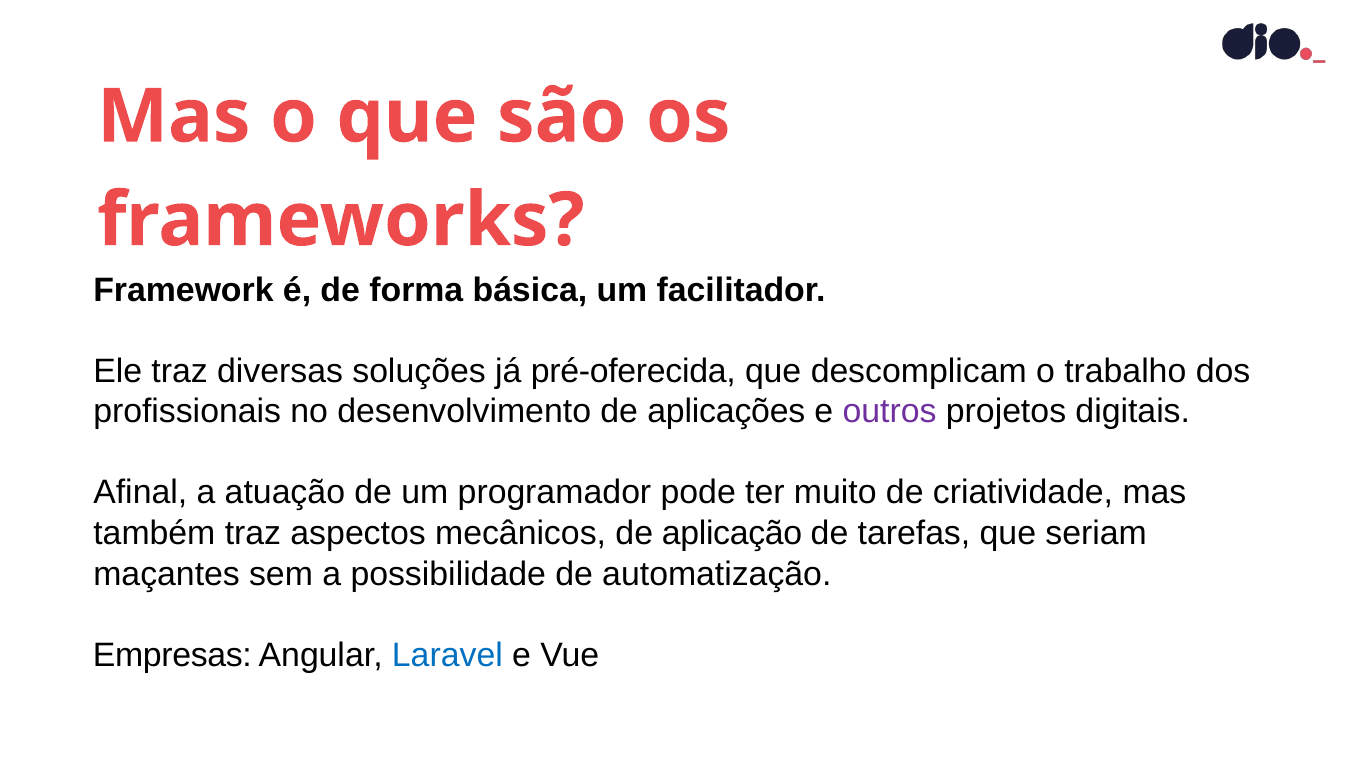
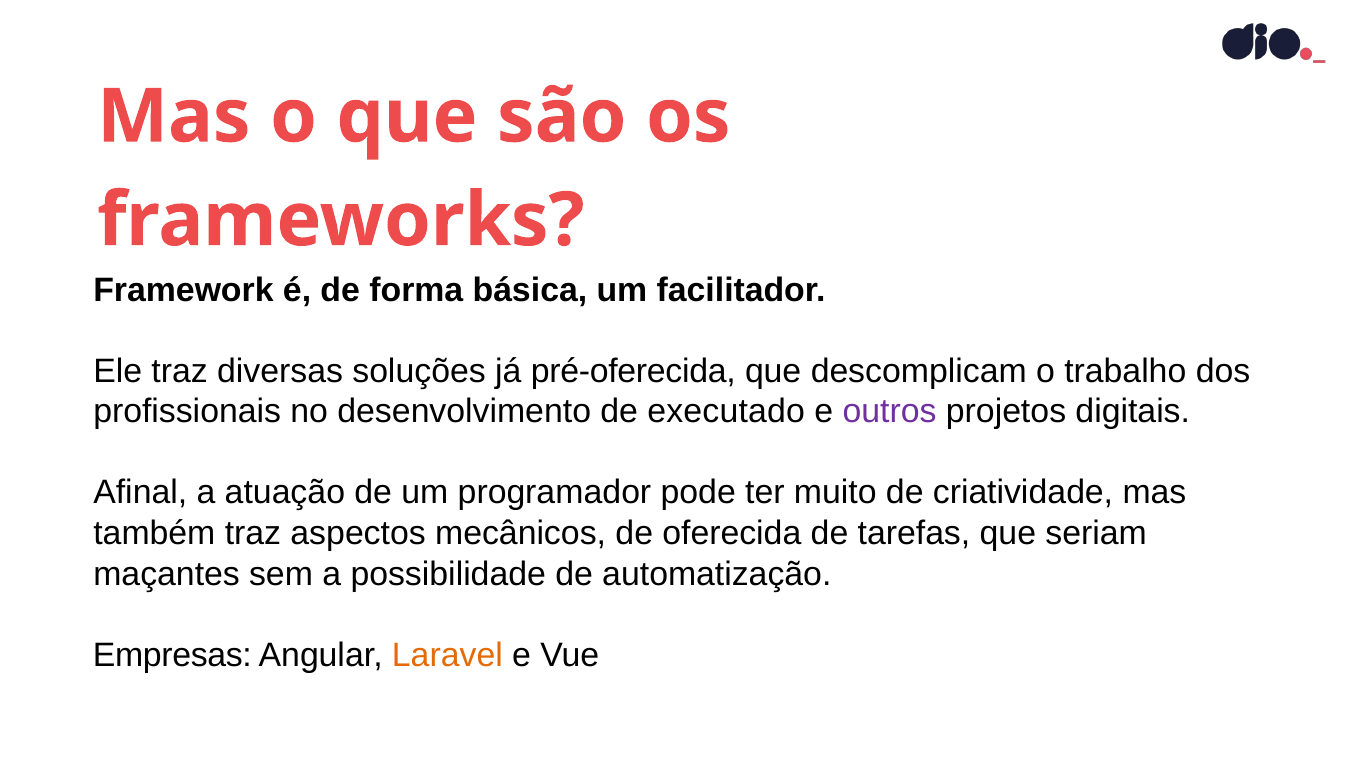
aplicações: aplicações -> executado
aplicação: aplicação -> oferecida
Laravel colour: blue -> orange
